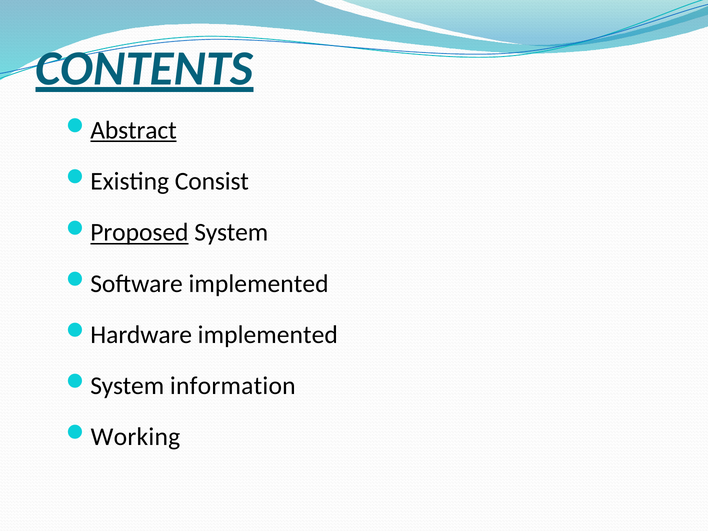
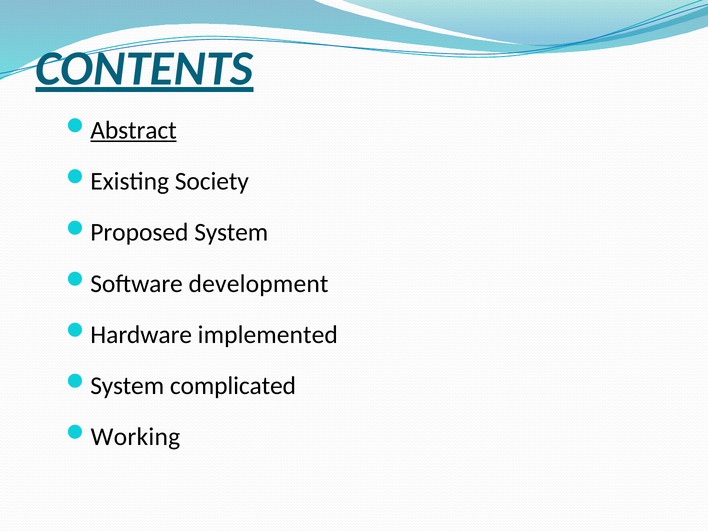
Consist: Consist -> Society
Proposed underline: present -> none
Software implemented: implemented -> development
information: information -> complicated
